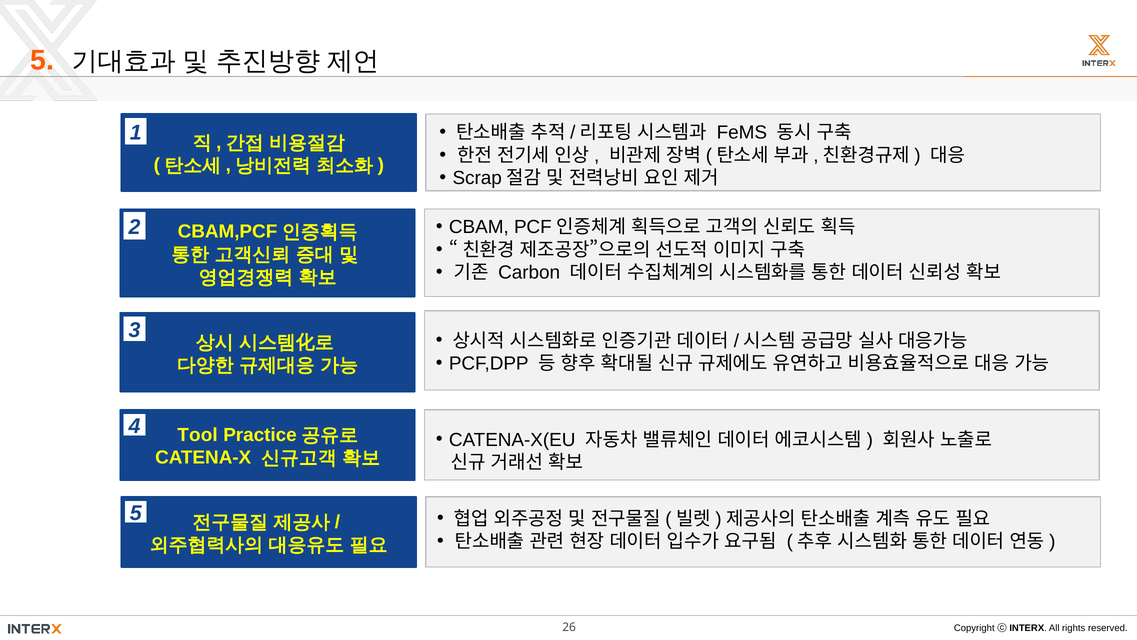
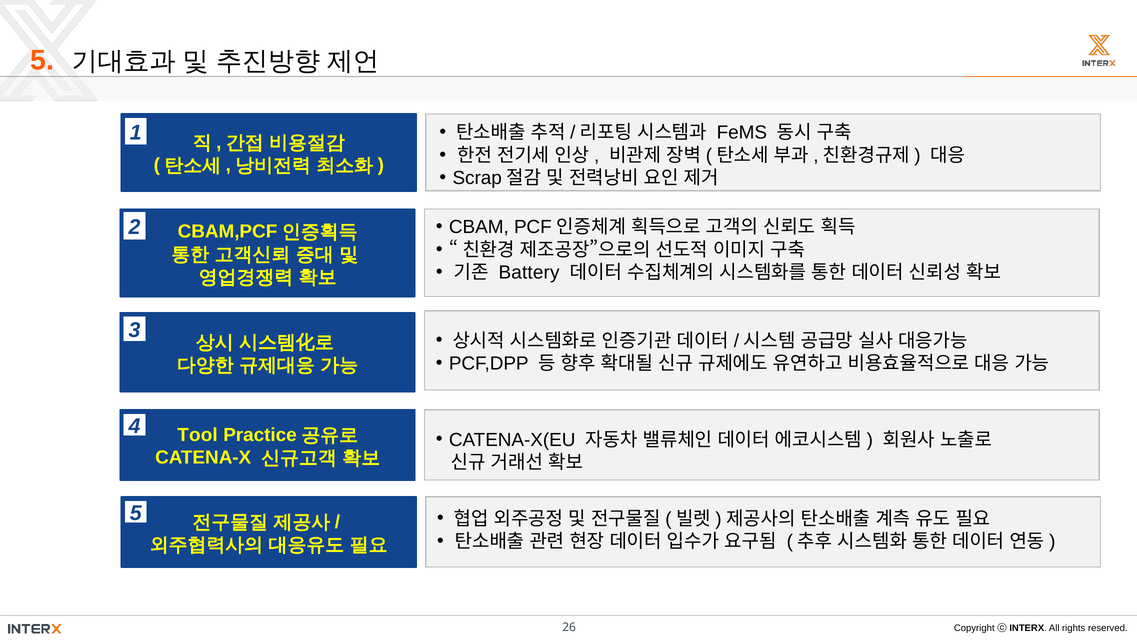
Carbon: Carbon -> Battery
